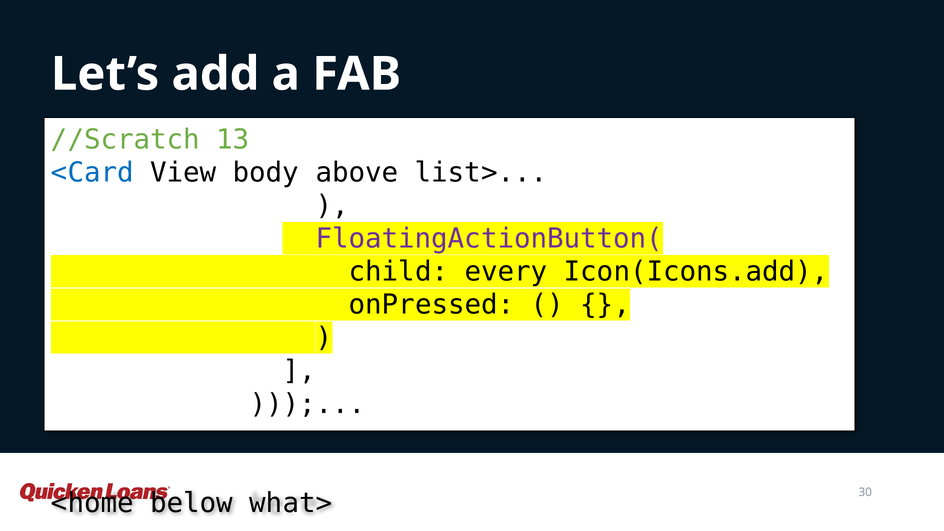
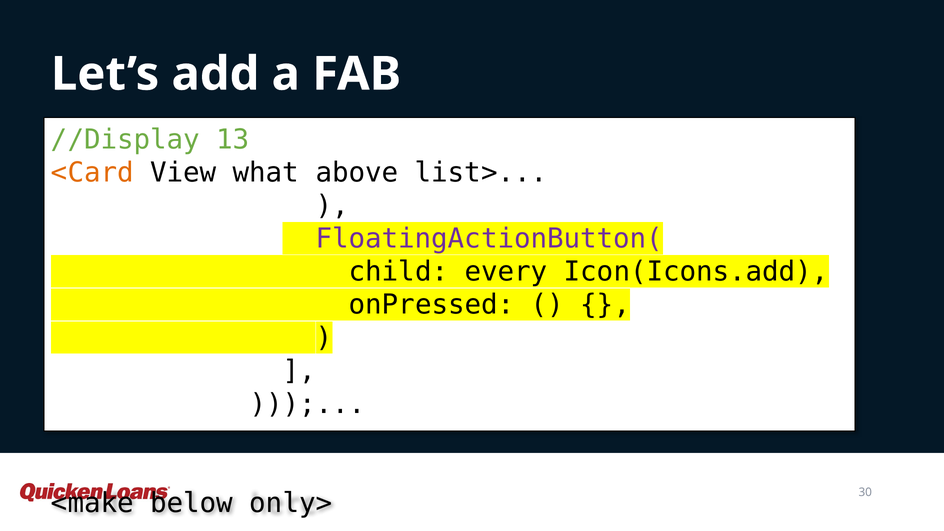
//Scratch: //Scratch -> //Display
<Card colour: blue -> orange
body: body -> what
<home: <home -> <make
what>: what> -> only>
